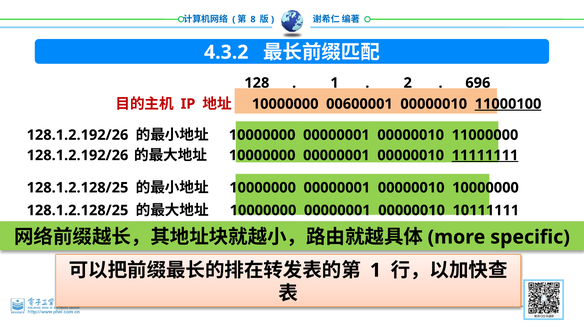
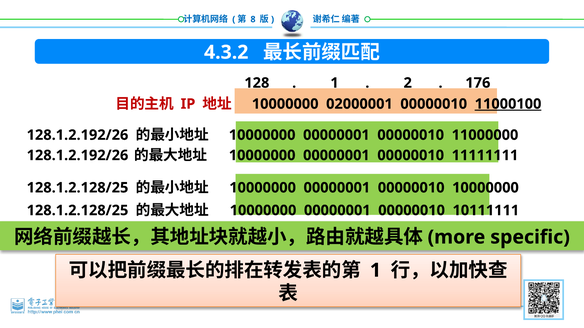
696: 696 -> 176
00600001: 00600001 -> 02000001
11111111 underline: present -> none
